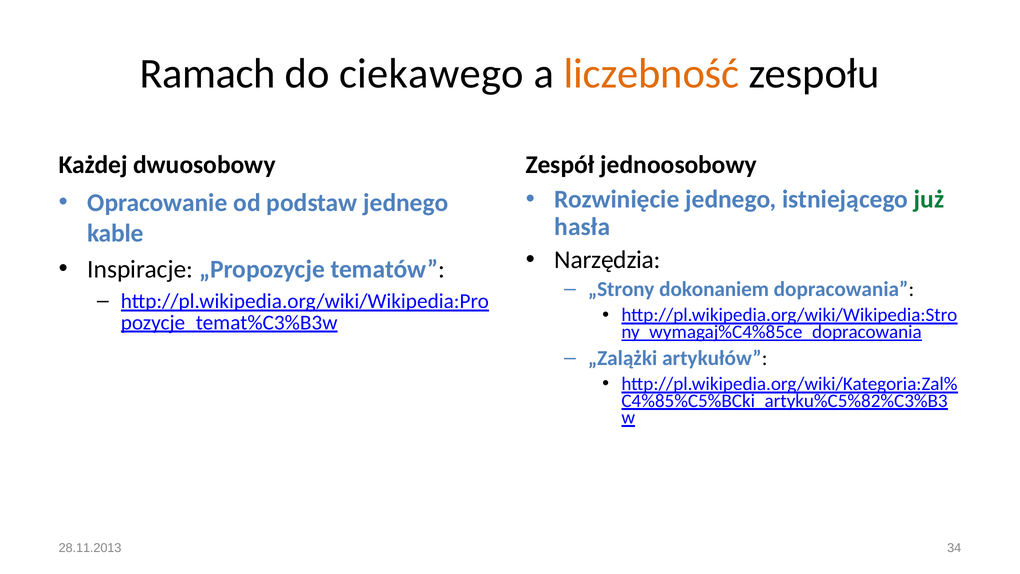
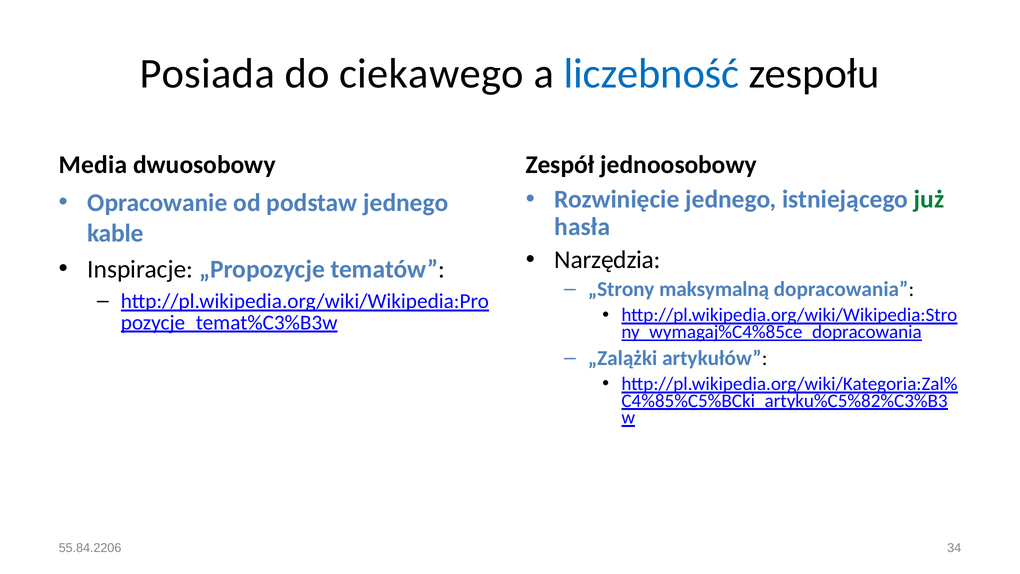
Ramach: Ramach -> Posiada
liczebność colour: orange -> blue
Każdej: Każdej -> Media
dokonaniem: dokonaniem -> maksymalną
28.11.2013: 28.11.2013 -> 55.84.2206
